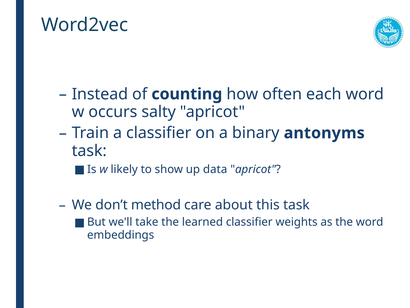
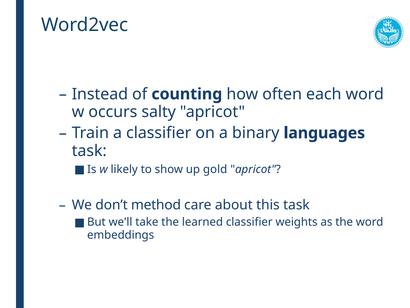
antonyms: antonyms -> languages
data: data -> gold
